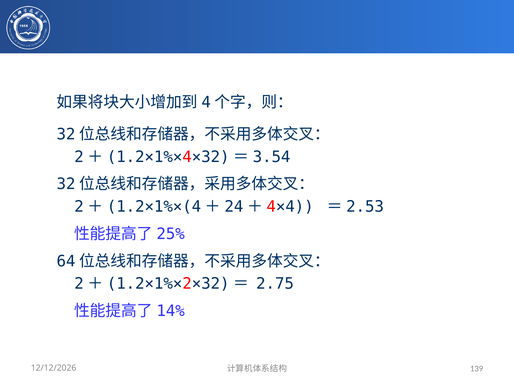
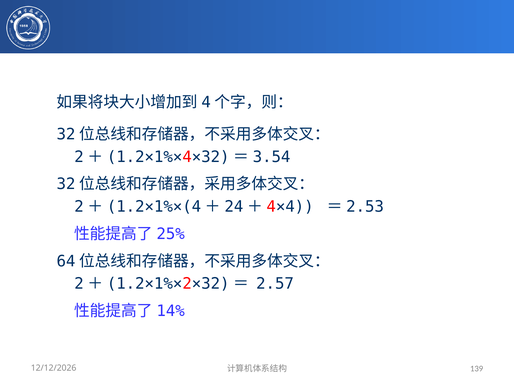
2.75: 2.75 -> 2.57
